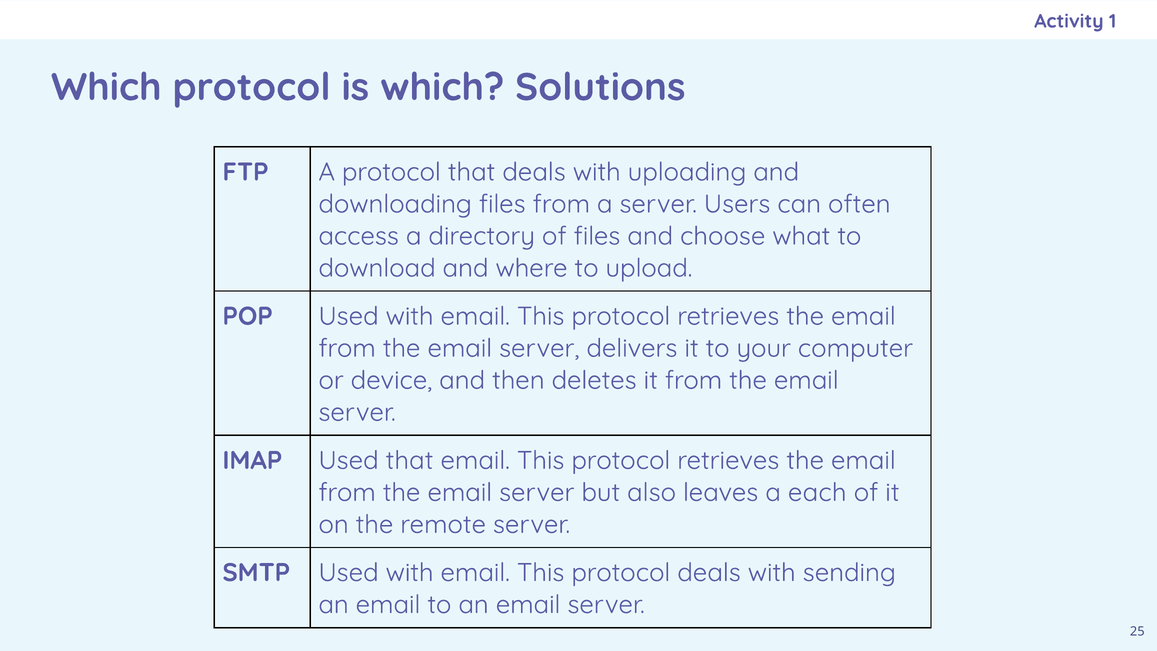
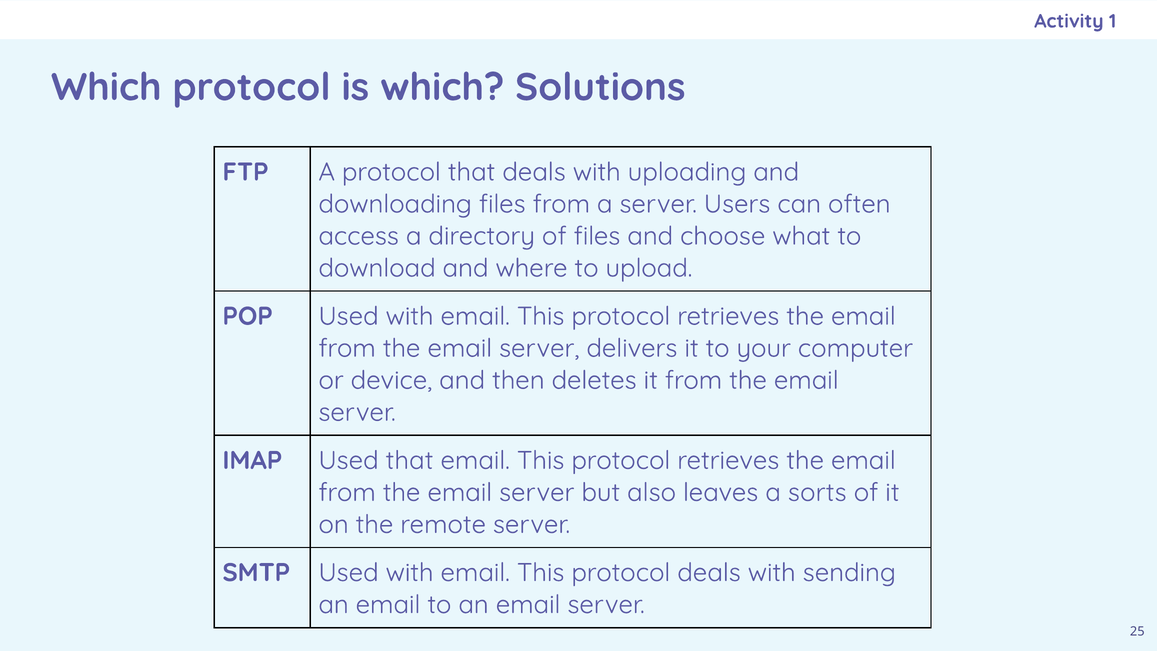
each: each -> sorts
